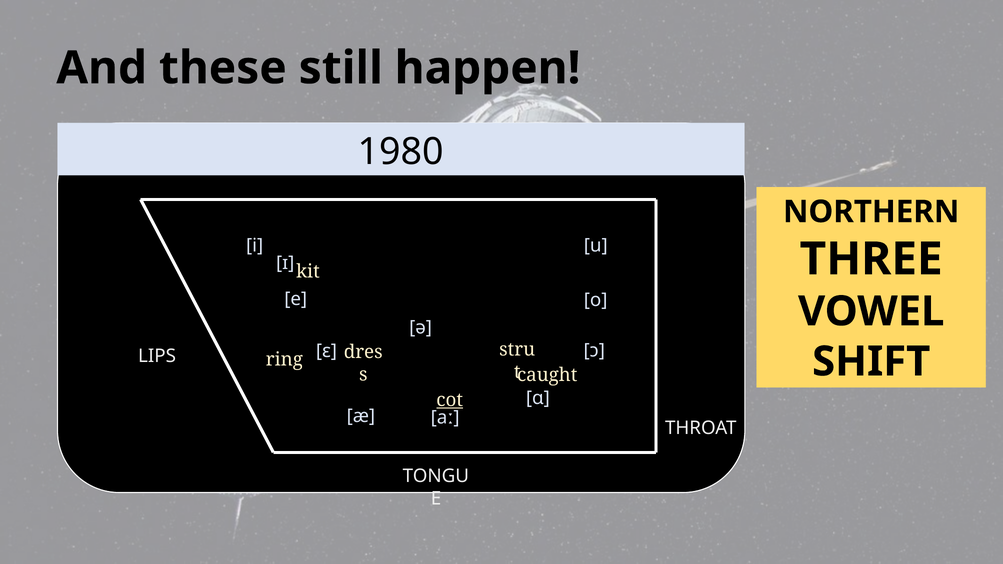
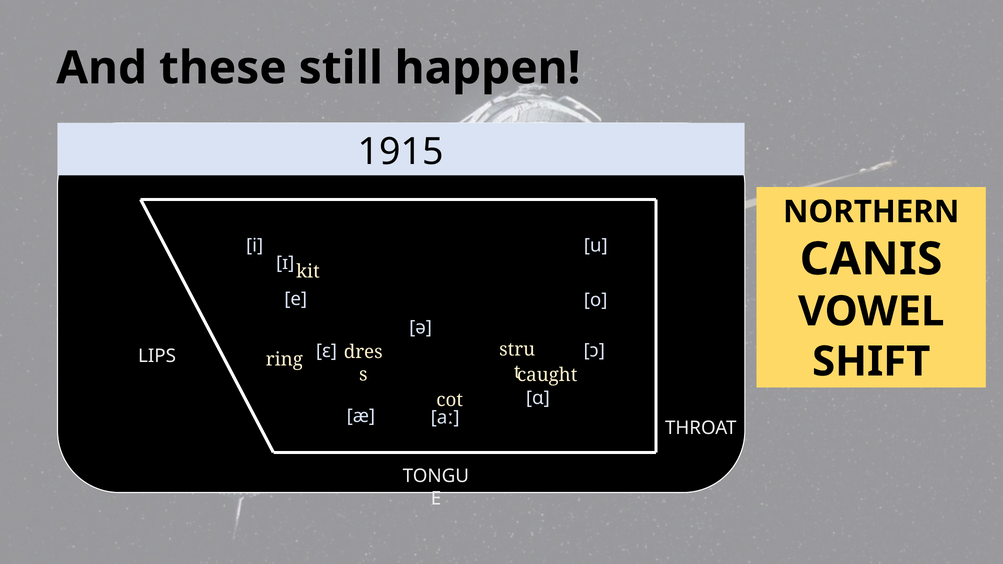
1980: 1980 -> 1915
THREE: THREE -> CANIS
cot underline: present -> none
